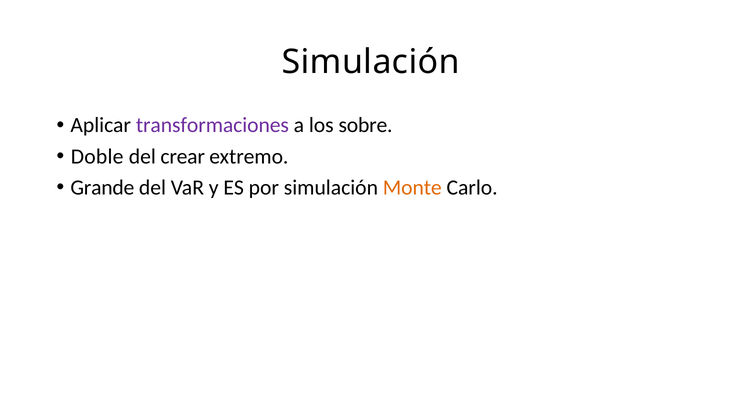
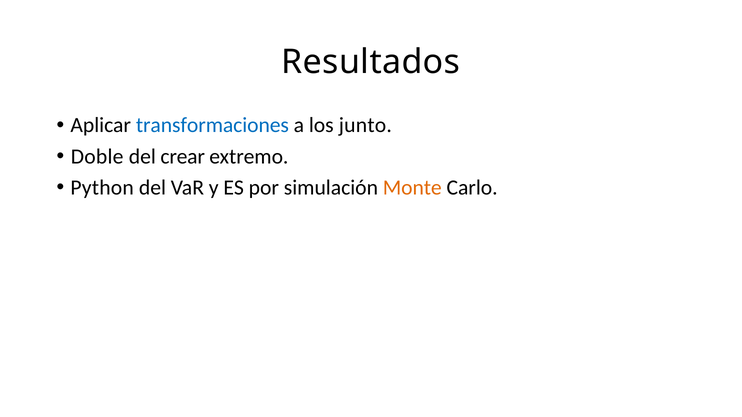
Simulación at (371, 62): Simulación -> Resultados
transformaciones colour: purple -> blue
sobre: sobre -> junto
Grande: Grande -> Python
